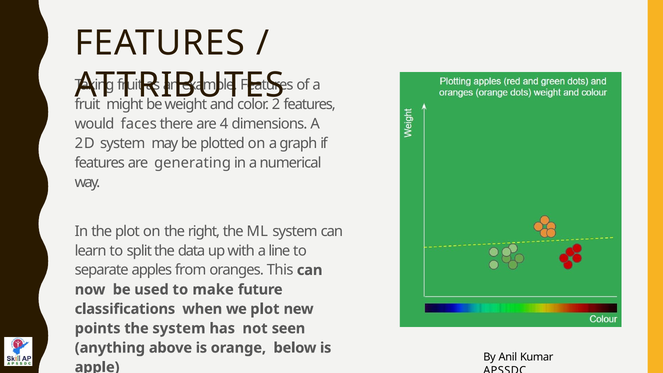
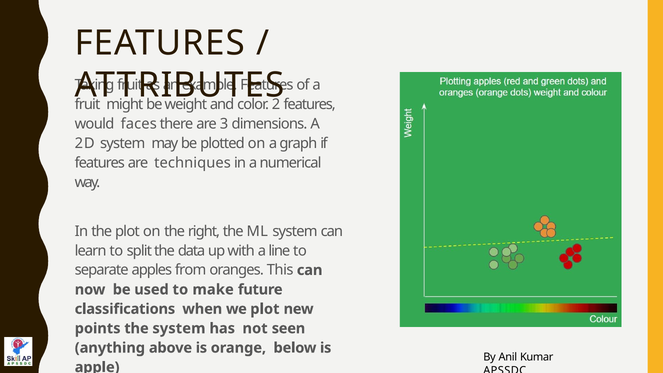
4: 4 -> 3
generating: generating -> techniques
